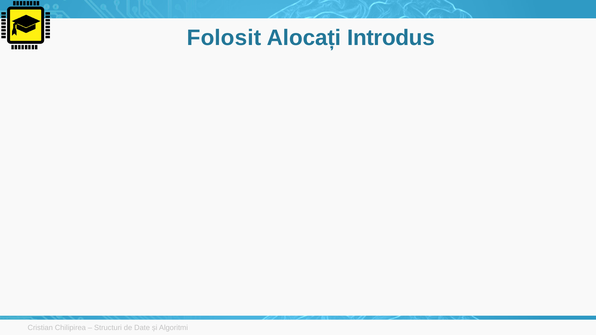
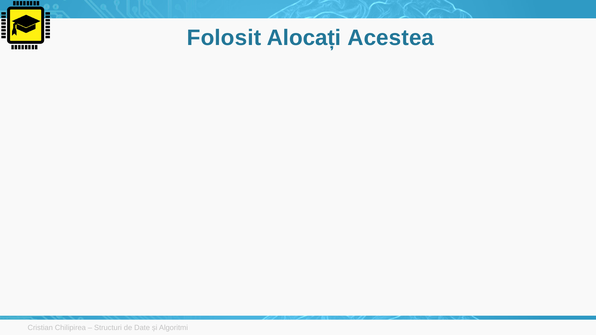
Introdus: Introdus -> Acestea
